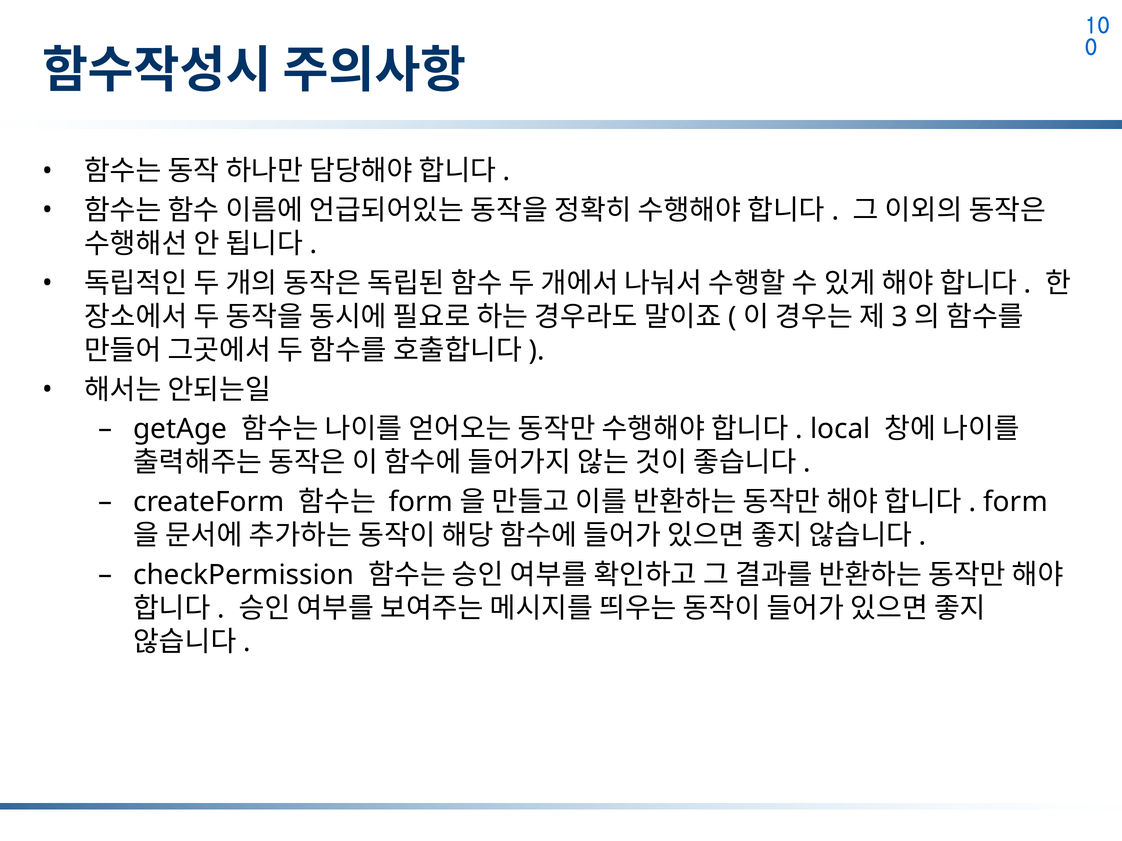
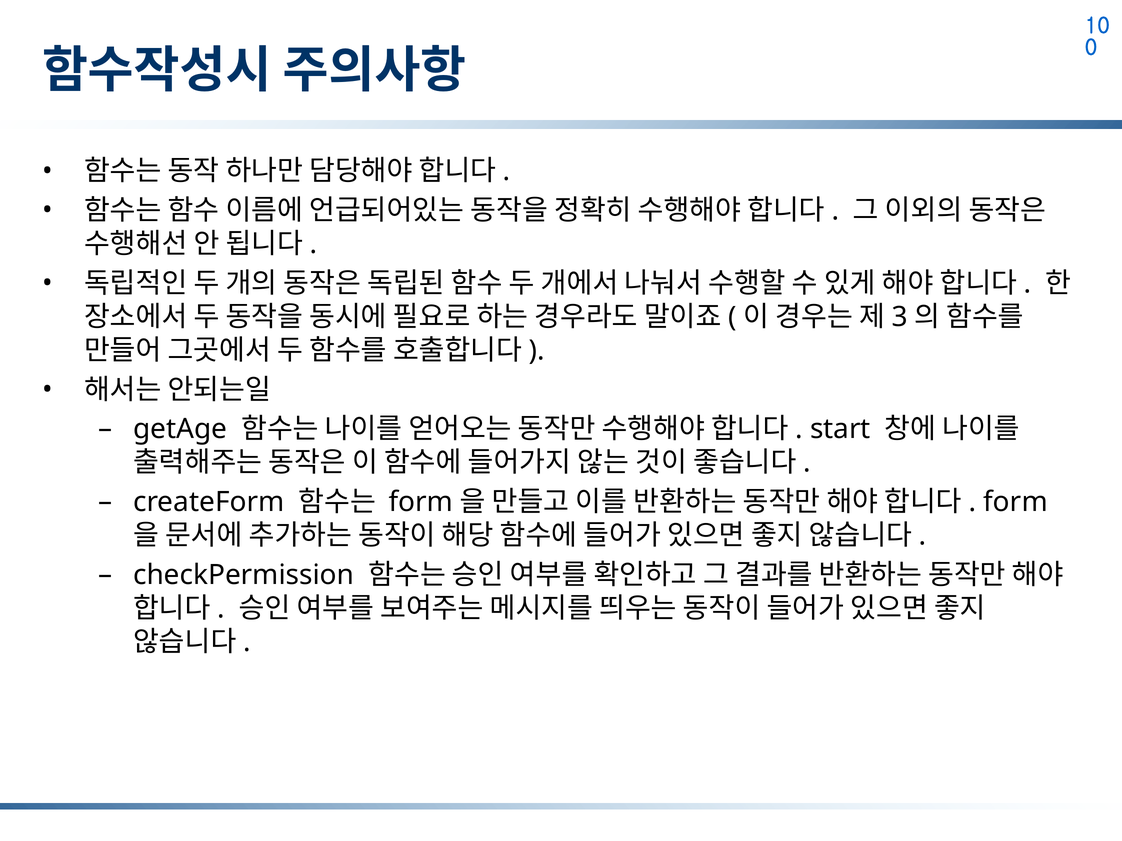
local: local -> start
